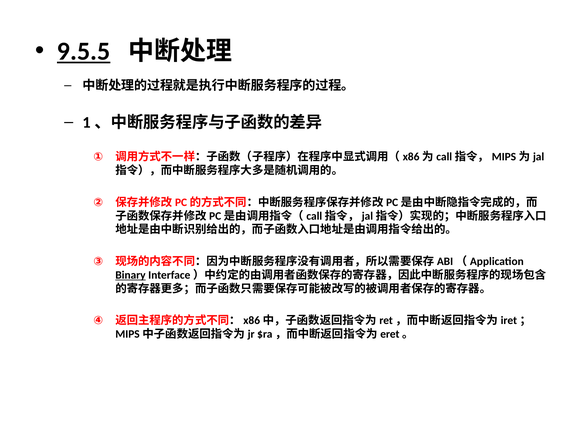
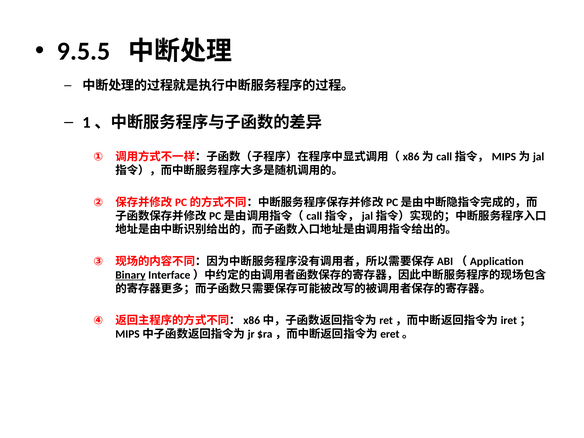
9.5.5 underline: present -> none
